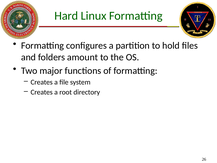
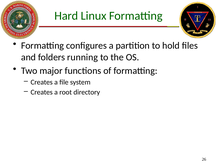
amount: amount -> running
